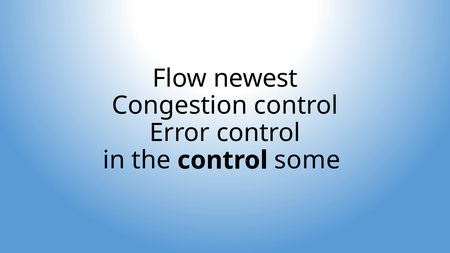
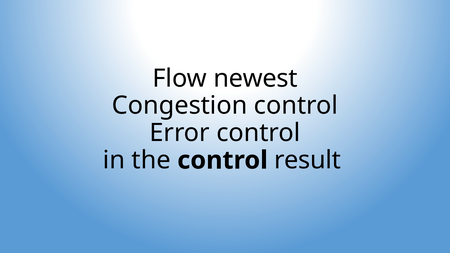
some: some -> result
